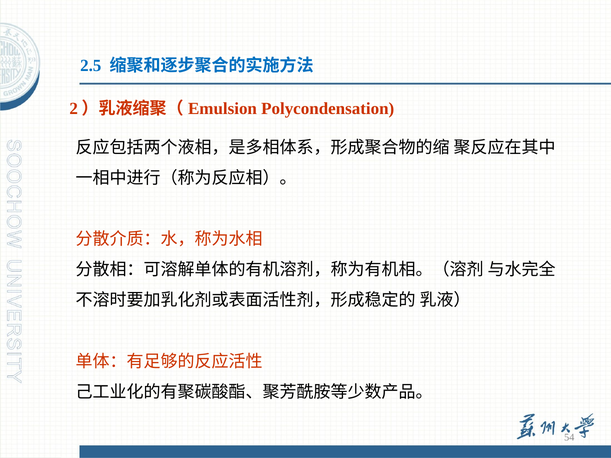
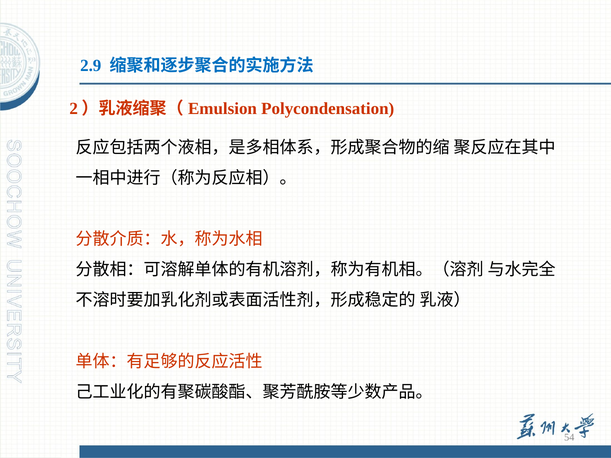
2.5: 2.5 -> 2.9
